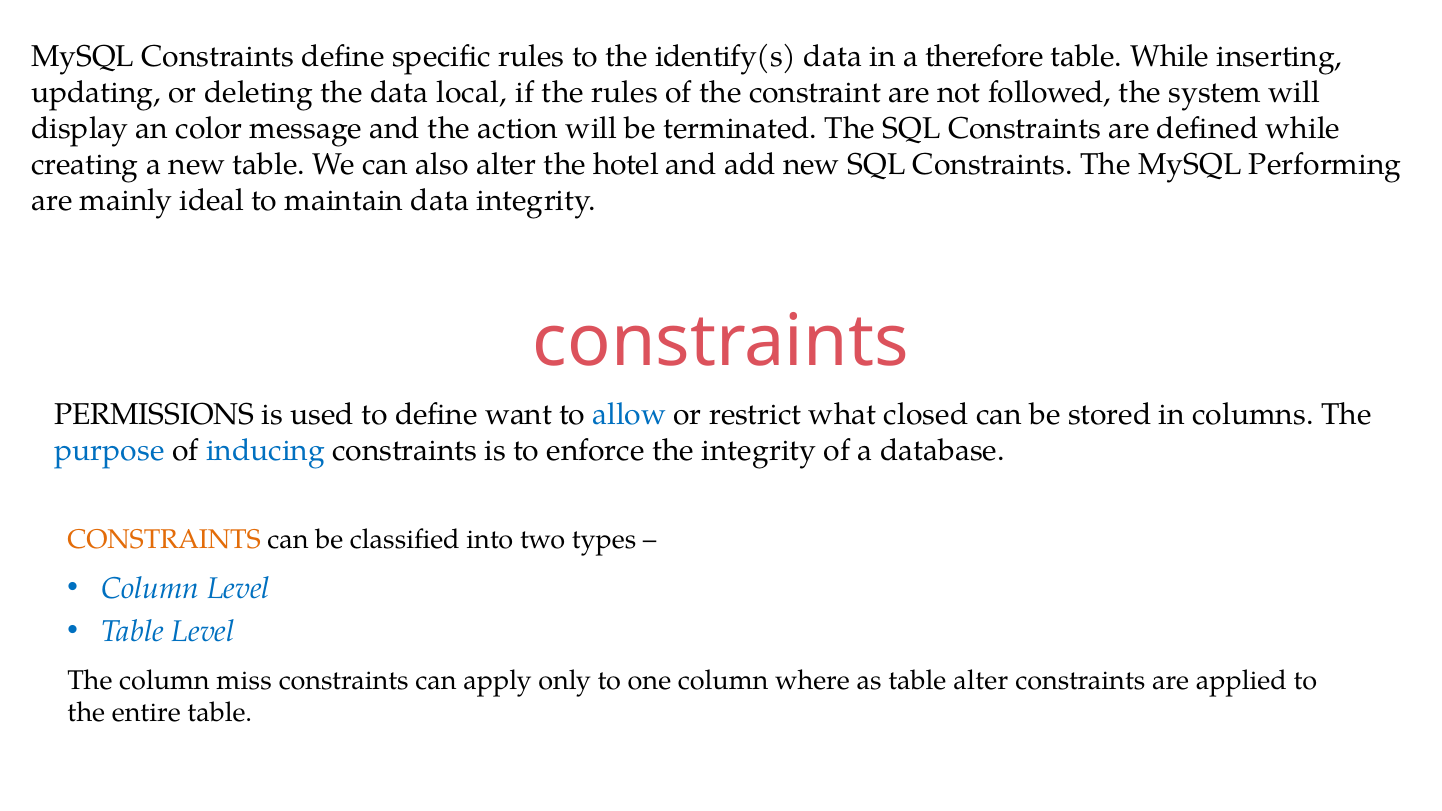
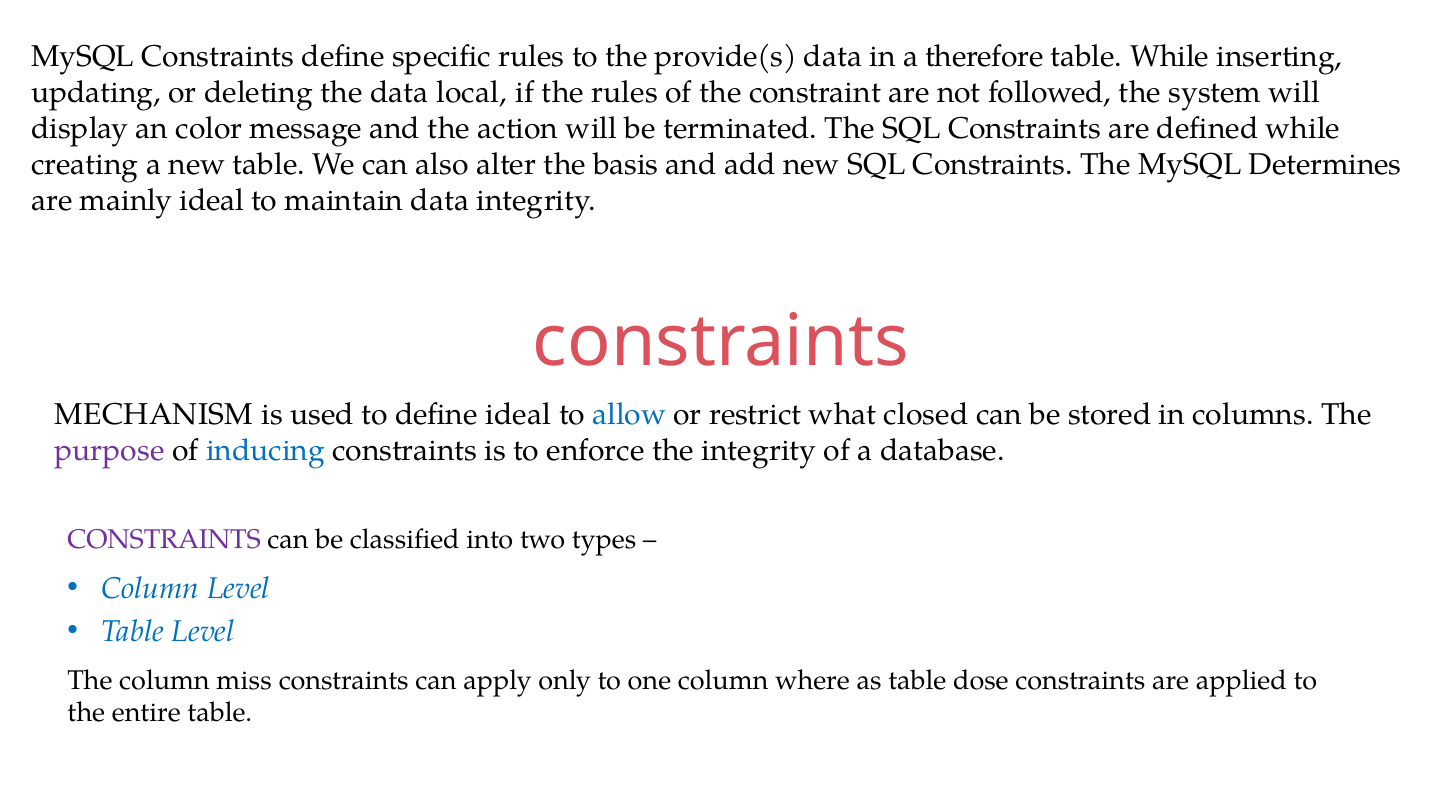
identify(s: identify(s -> provide(s
hotel: hotel -> basis
Performing: Performing -> Determines
PERMISSIONS: PERMISSIONS -> MECHANISM
define want: want -> ideal
purpose colour: blue -> purple
CONSTRAINTS at (164, 540) colour: orange -> purple
table alter: alter -> dose
